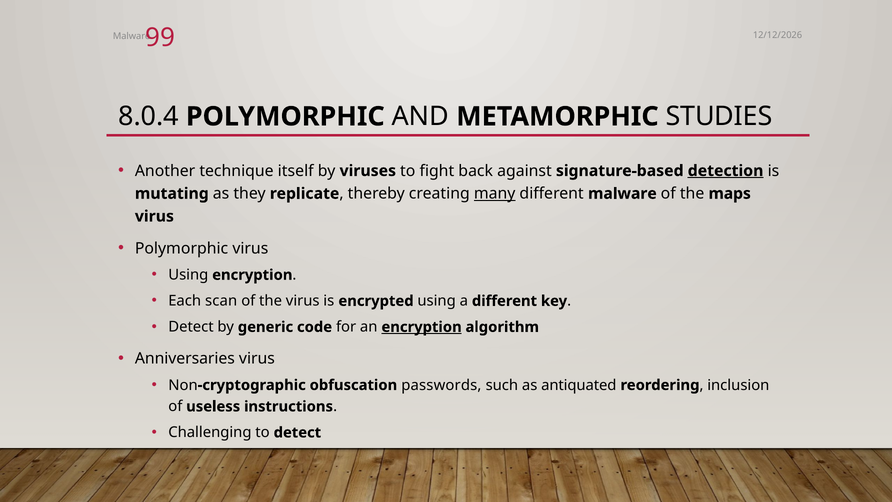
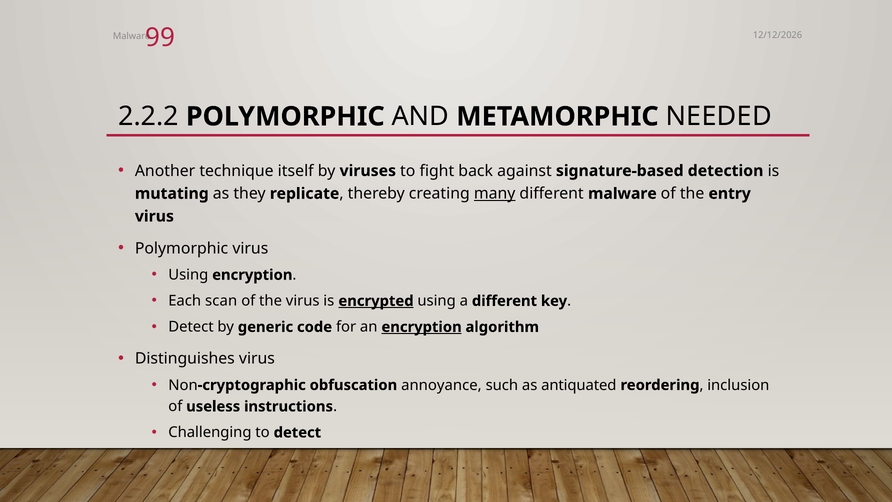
8.0.4: 8.0.4 -> 2.2.2
STUDIES: STUDIES -> NEEDED
detection underline: present -> none
maps: maps -> entry
encrypted underline: none -> present
Anniversaries: Anniversaries -> Distinguishes
passwords: passwords -> annoyance
